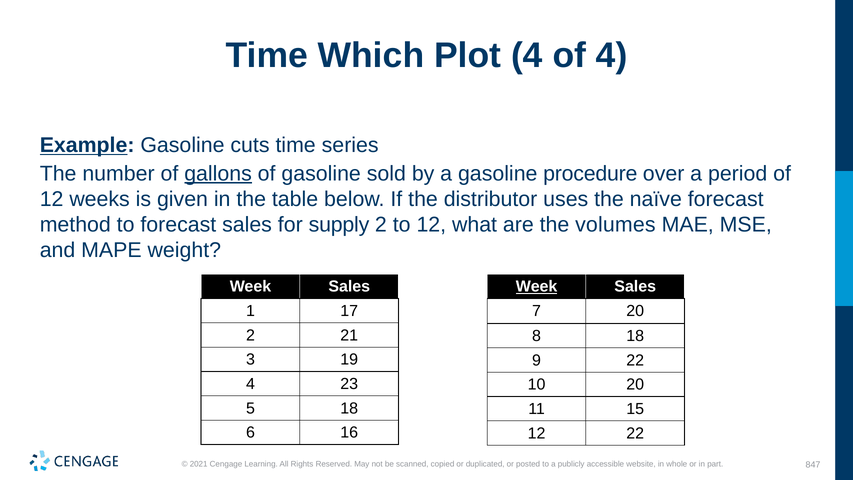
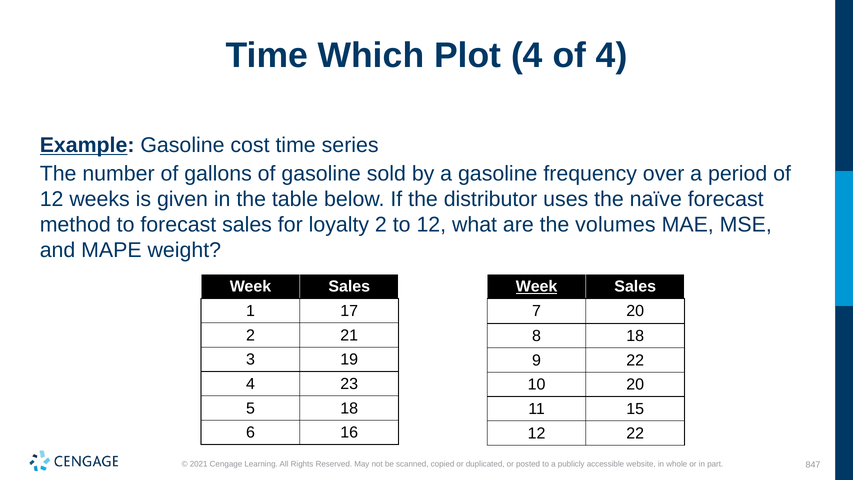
cuts: cuts -> cost
gallons underline: present -> none
procedure: procedure -> frequency
supply: supply -> loyalty
